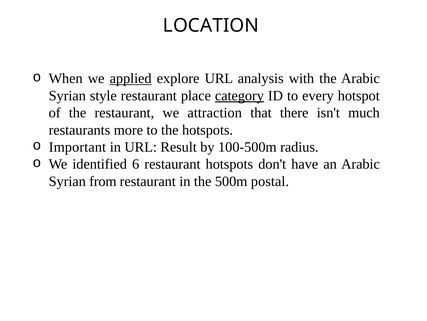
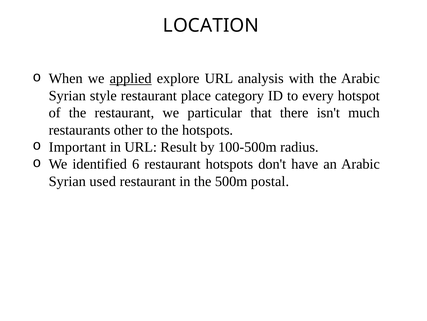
category underline: present -> none
attraction: attraction -> particular
more: more -> other
from: from -> used
